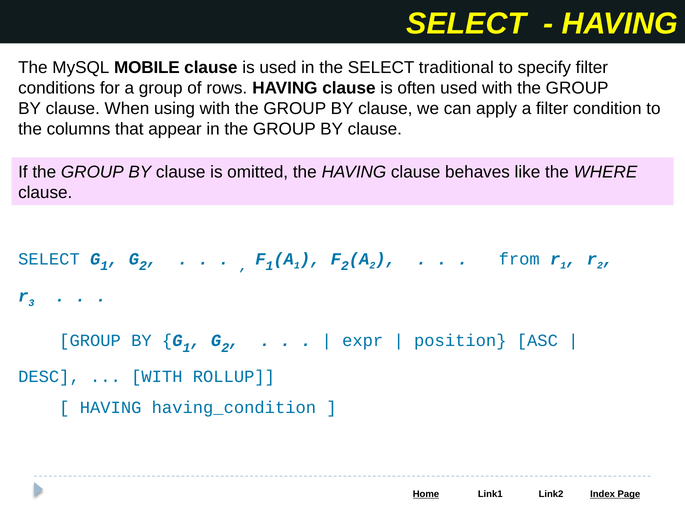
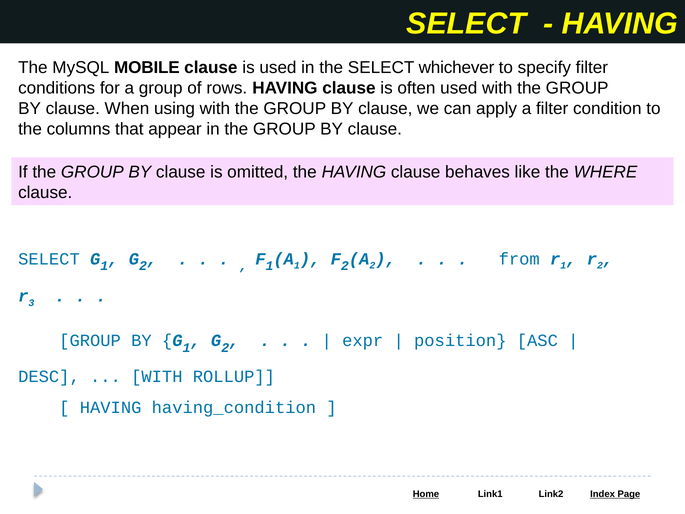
traditional: traditional -> whichever
